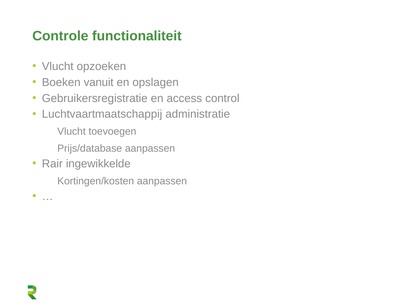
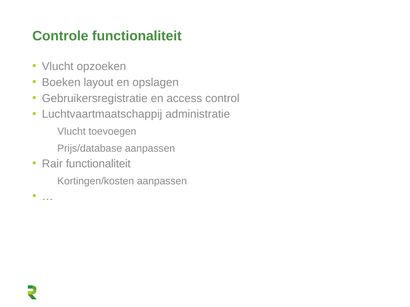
vanuit: vanuit -> layout
Rair ingewikkelde: ingewikkelde -> functionaliteit
